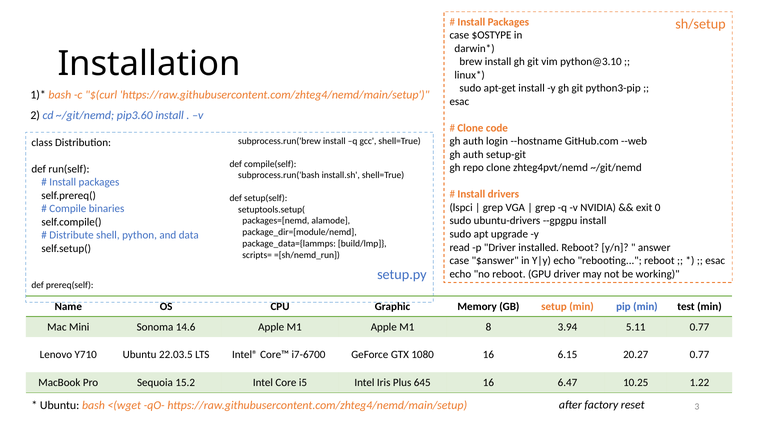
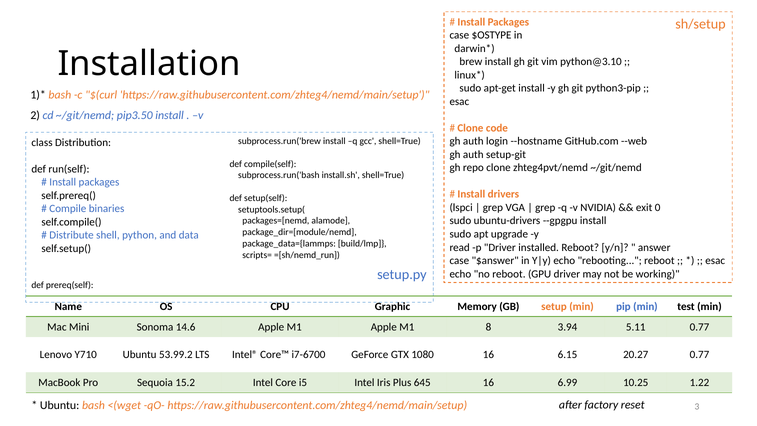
pip3.60: pip3.60 -> pip3.50
22.03.5: 22.03.5 -> 53.99.2
6.47: 6.47 -> 6.99
